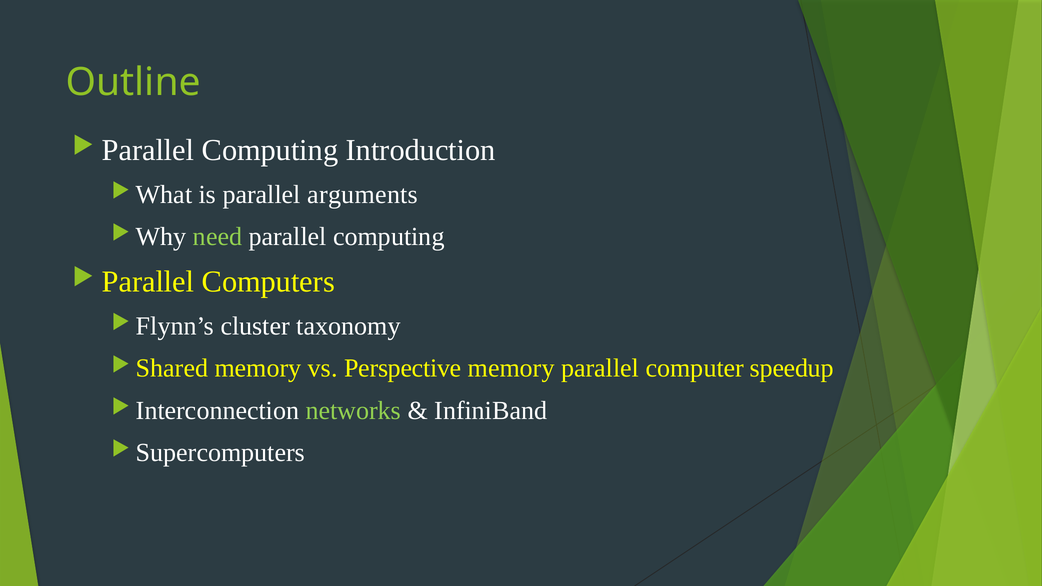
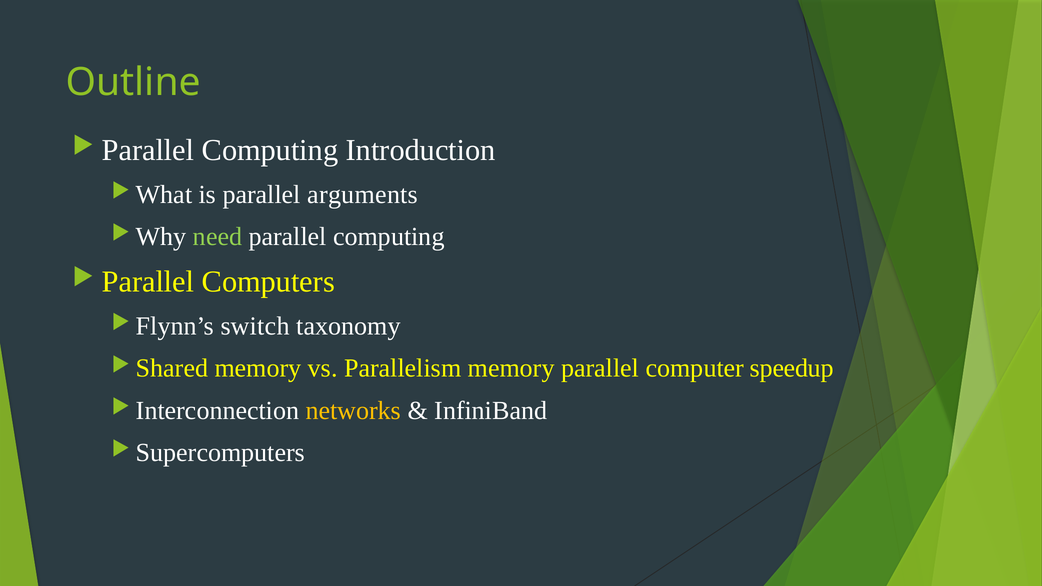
cluster: cluster -> switch
Perspective: Perspective -> Parallelism
networks colour: light green -> yellow
